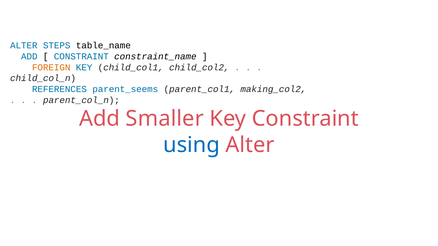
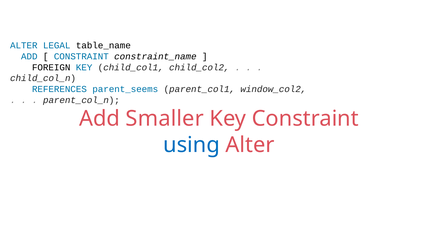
STEPS: STEPS -> LEGAL
FOREIGN colour: orange -> black
making_col2: making_col2 -> window_col2
